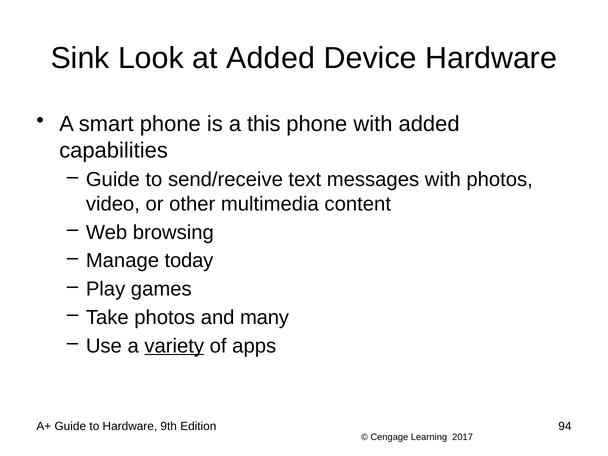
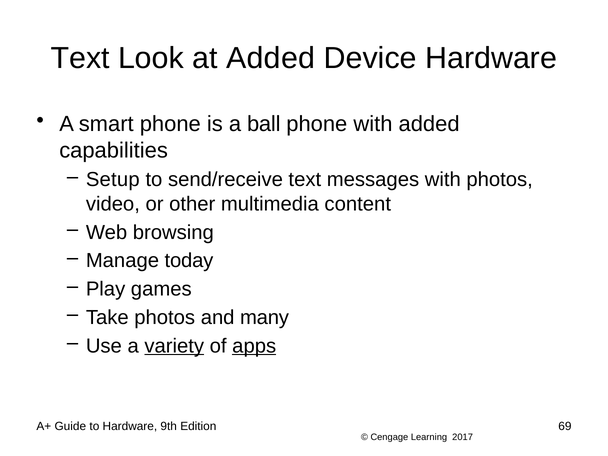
Sink at (80, 58): Sink -> Text
this: this -> ball
Guide at (113, 180): Guide -> Setup
apps underline: none -> present
94: 94 -> 69
